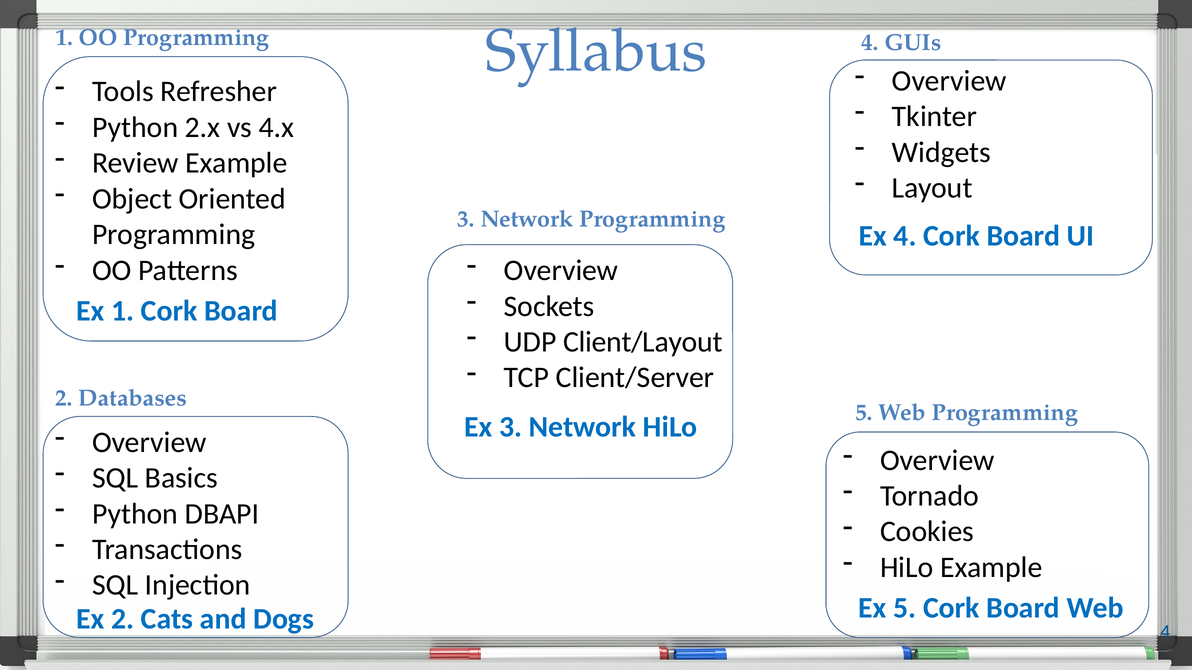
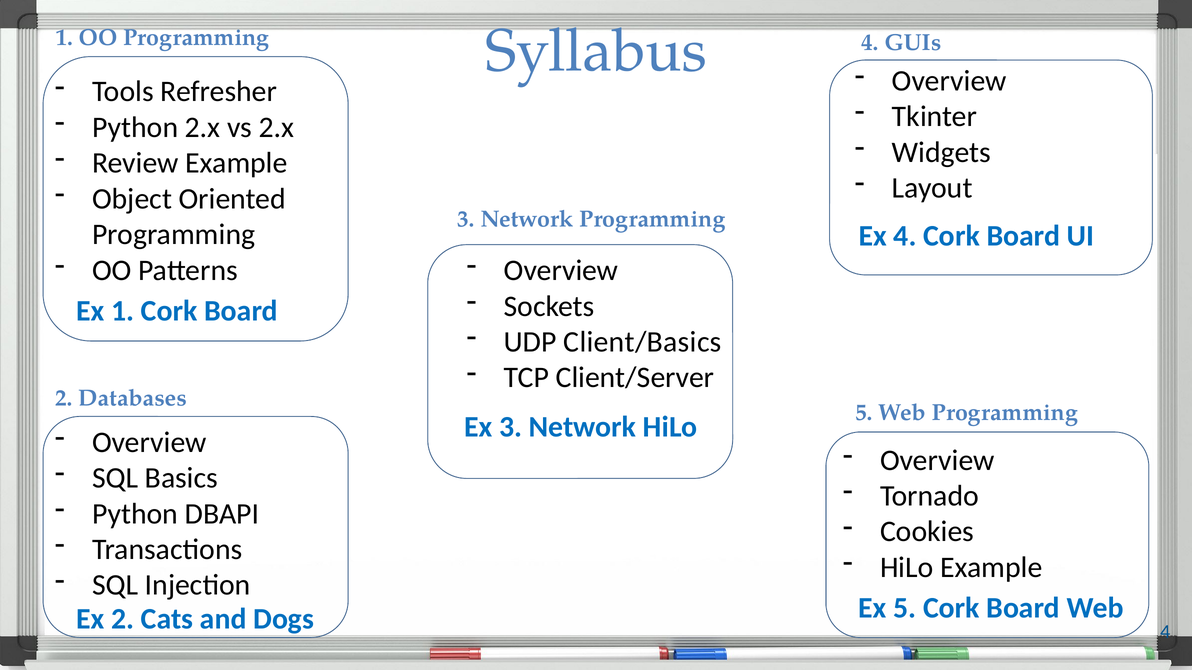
vs 4.x: 4.x -> 2.x
Client/Layout: Client/Layout -> Client/Basics
